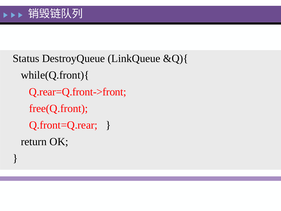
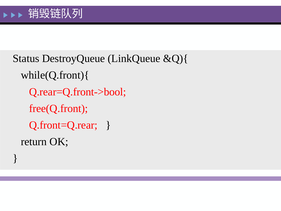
Q.rear=Q.front->front: Q.rear=Q.front->front -> Q.rear=Q.front->bool
